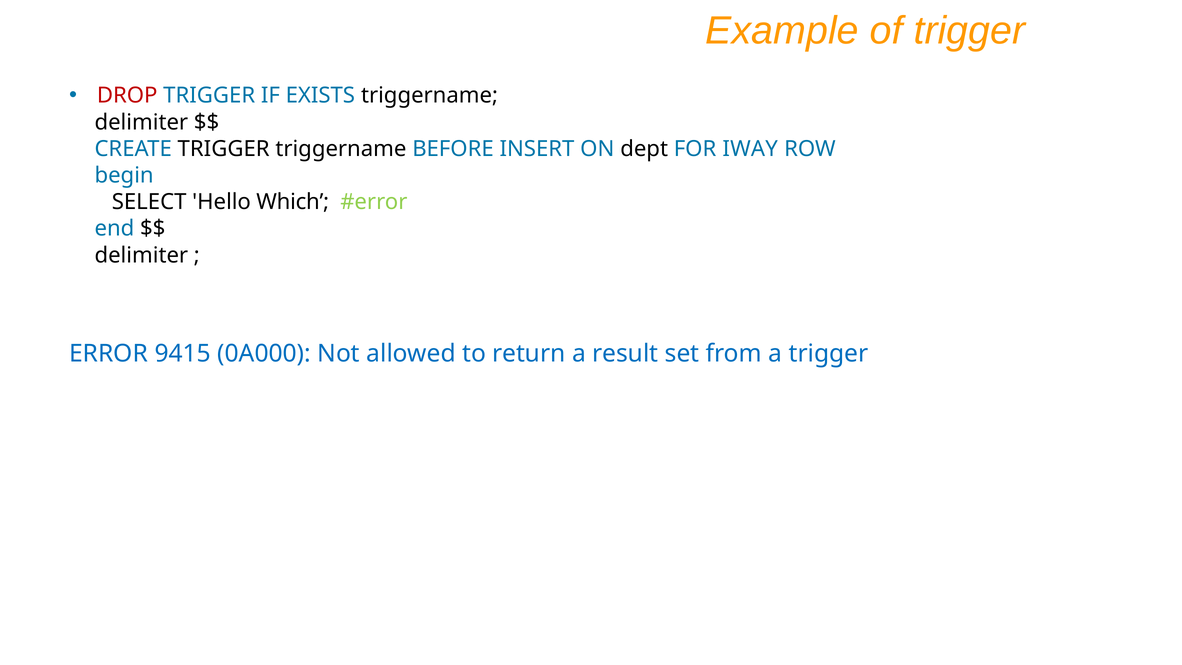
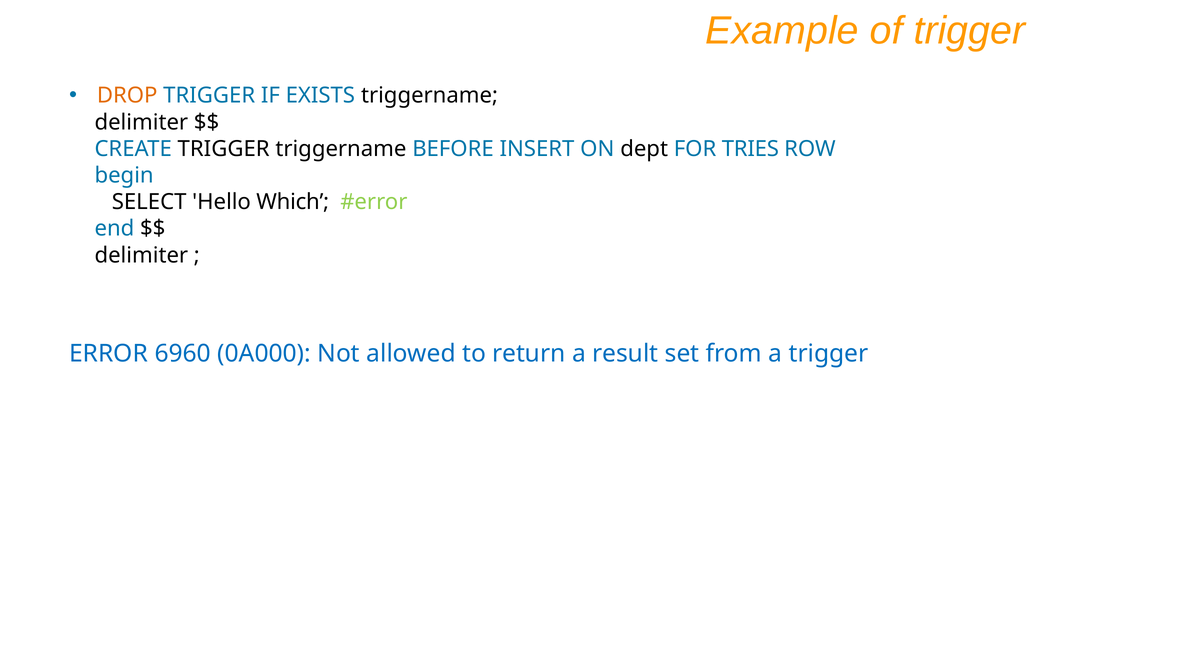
DROP colour: red -> orange
IWAY: IWAY -> TRIES
9415: 9415 -> 6960
